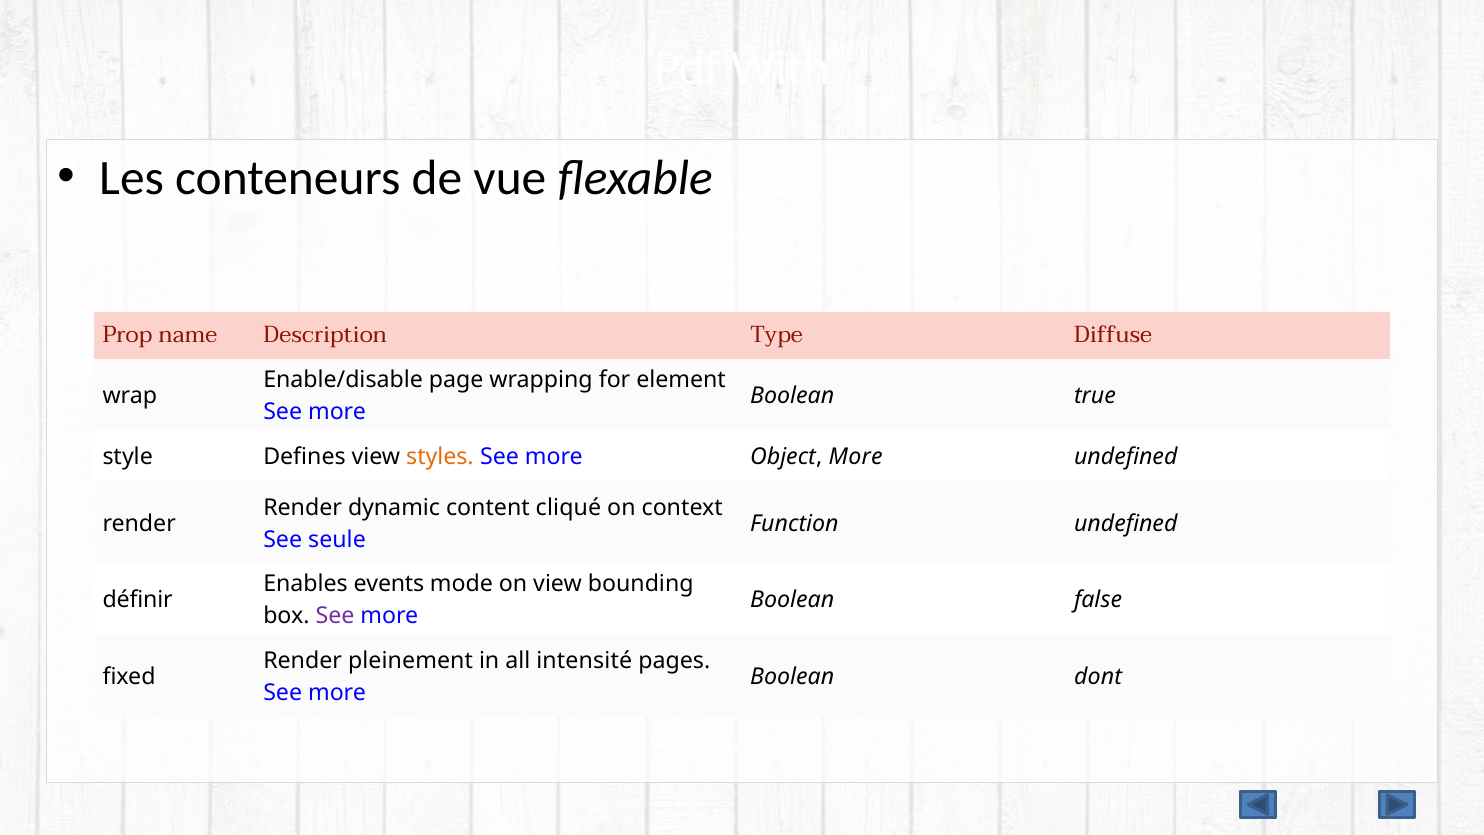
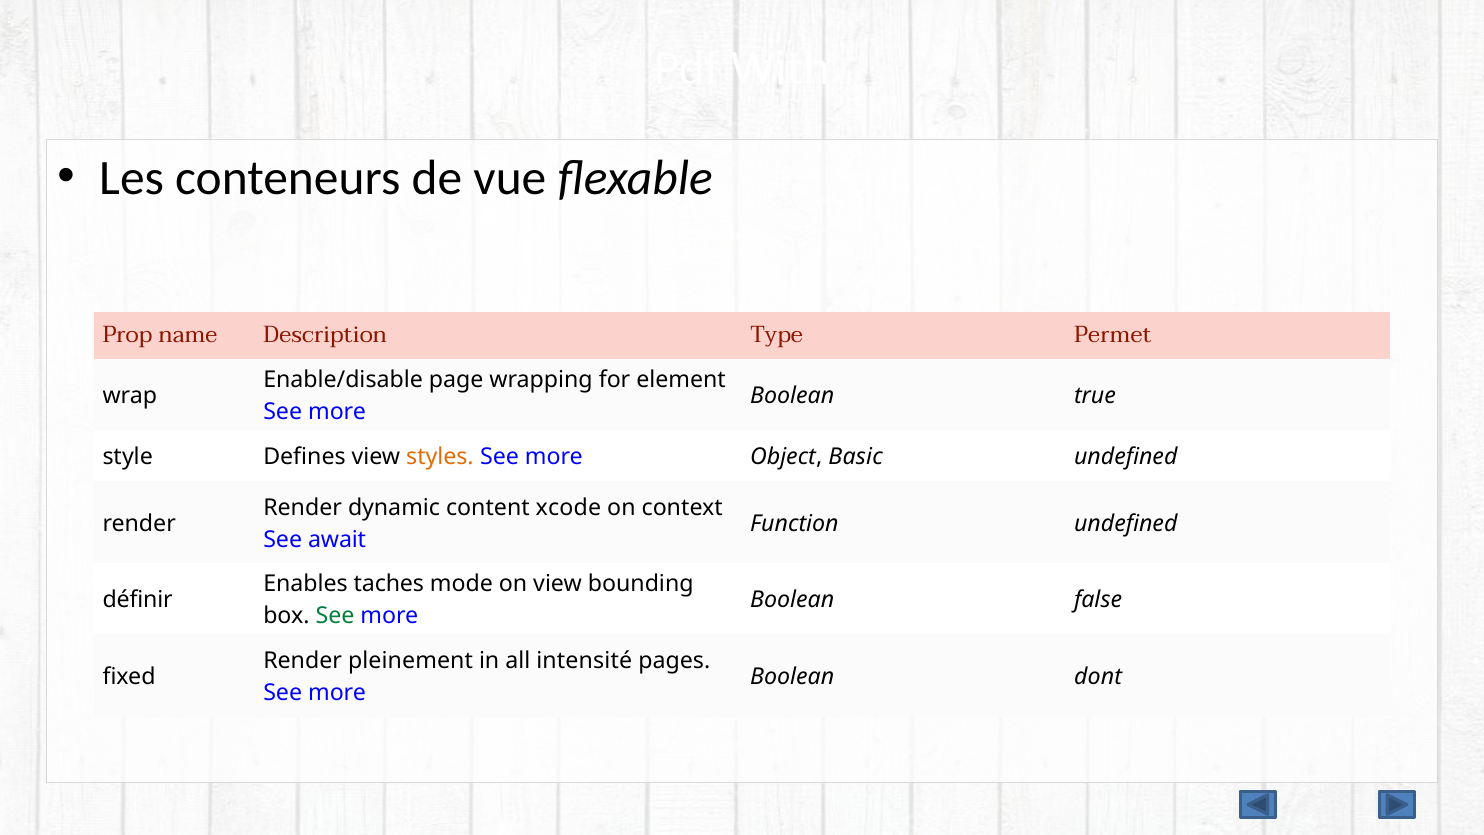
Diffuse: Diffuse -> Permet
Object More: More -> Basic
cliqué: cliqué -> xcode
seule: seule -> await
events: events -> taches
See at (335, 616) colour: purple -> green
